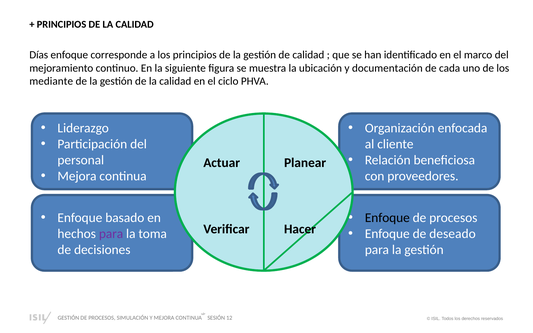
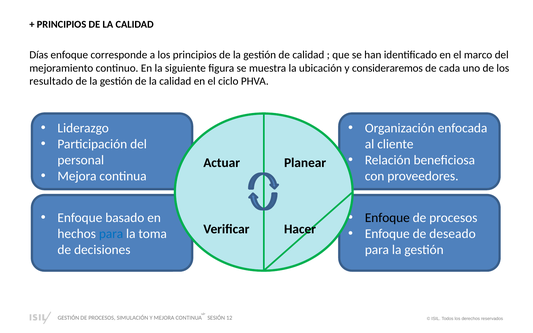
documentación: documentación -> consideraremos
mediante: mediante -> resultado
para at (111, 234) colour: purple -> blue
